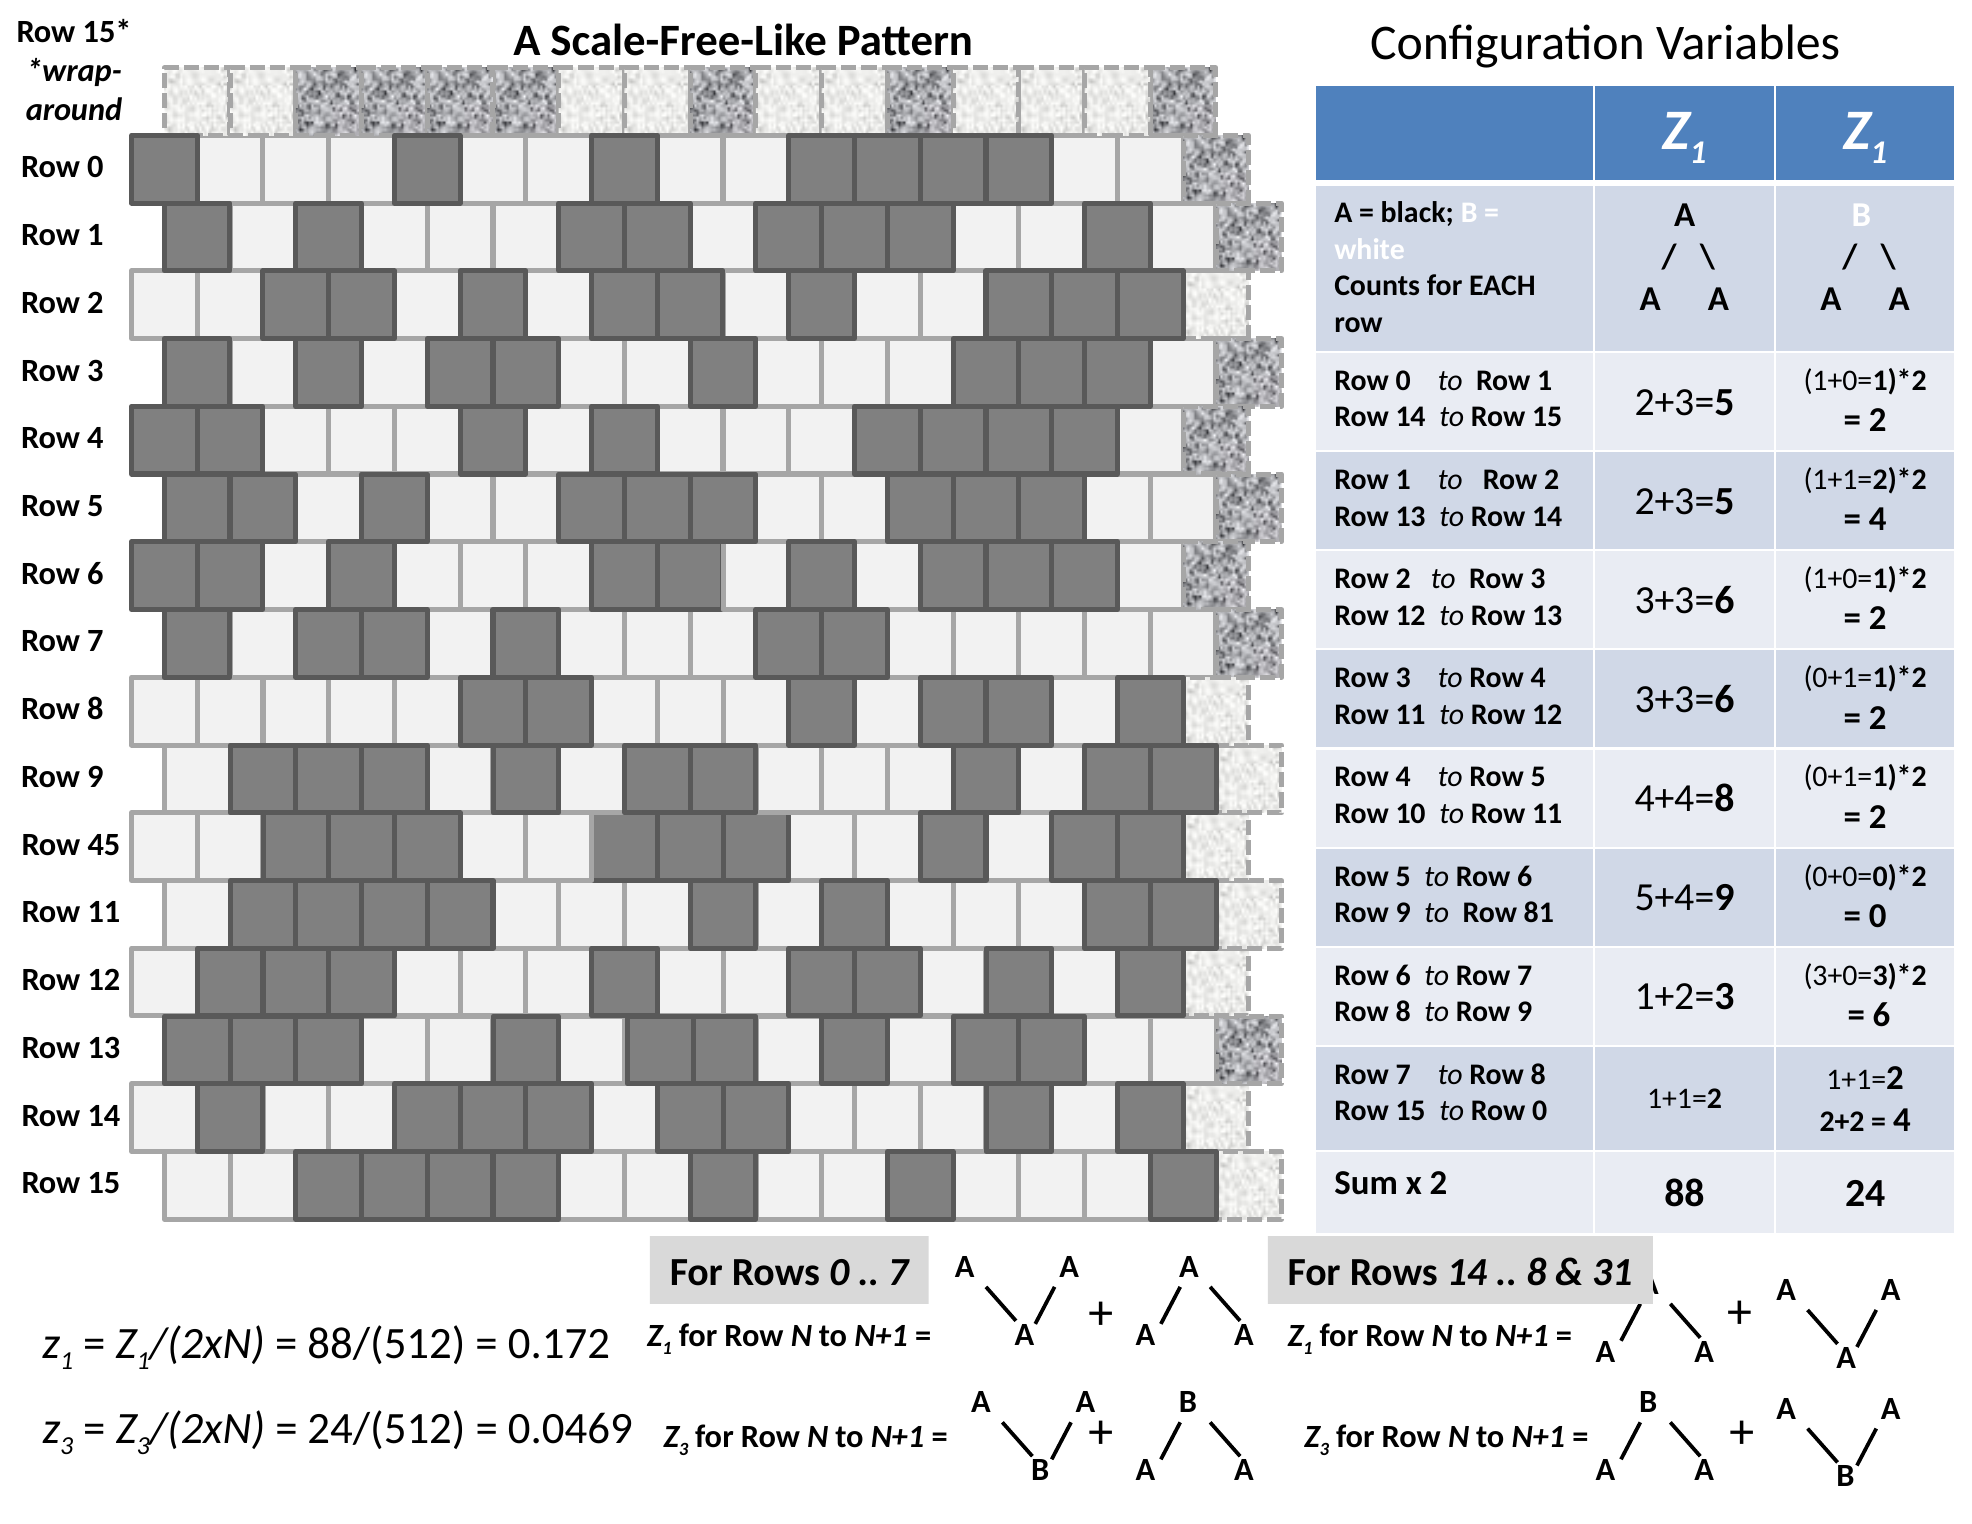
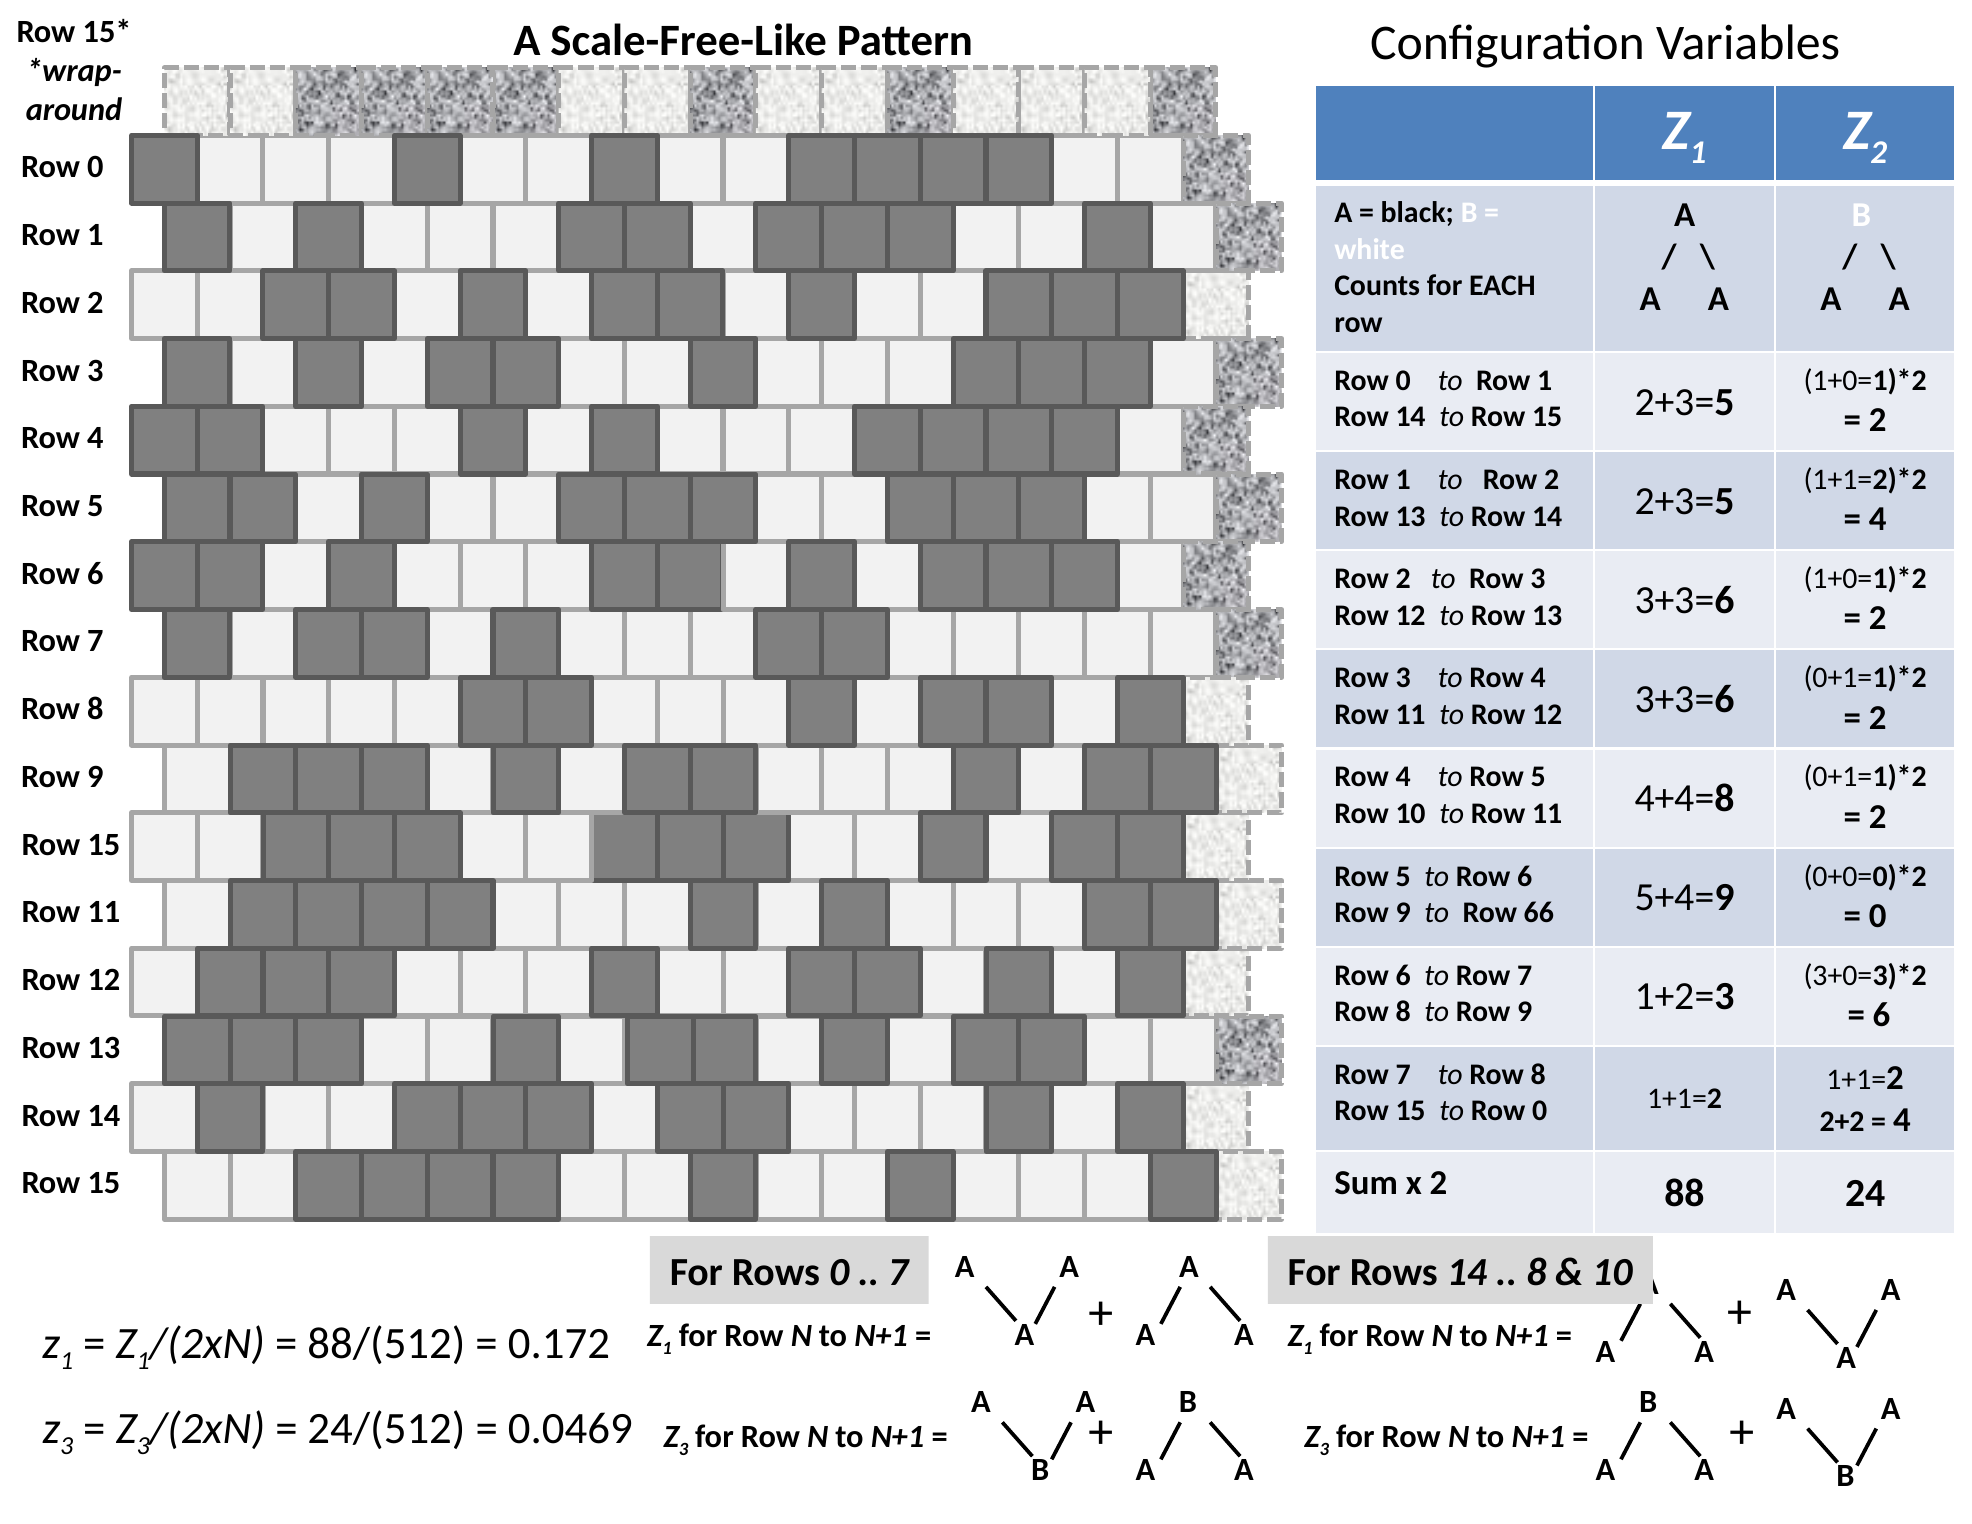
1 at (1879, 153): 1 -> 2
45 at (104, 844): 45 -> 15
81: 81 -> 66
31 at (1612, 1273): 31 -> 10
